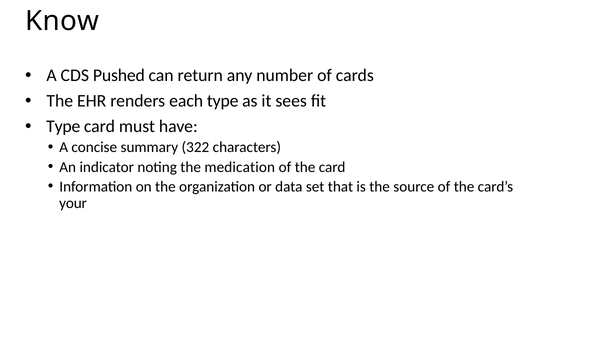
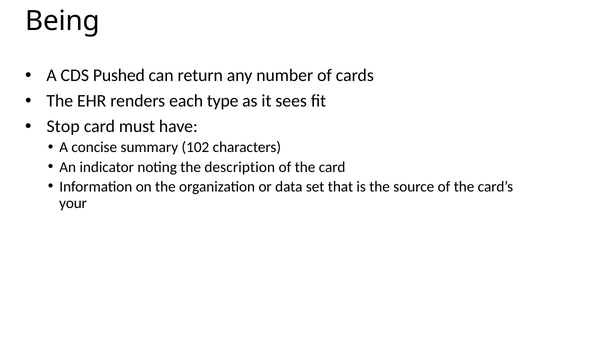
Know: Know -> Being
Type at (63, 126): Type -> Stop
322: 322 -> 102
medication: medication -> description
